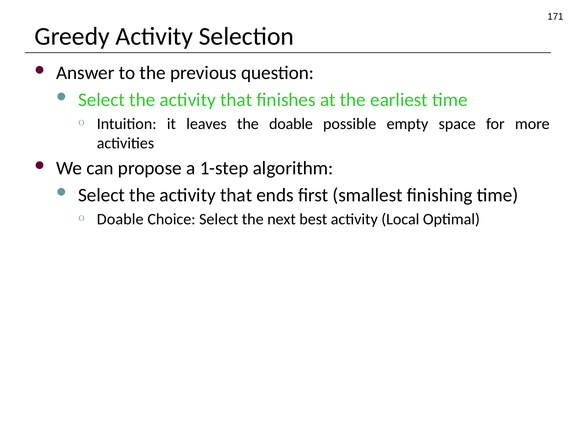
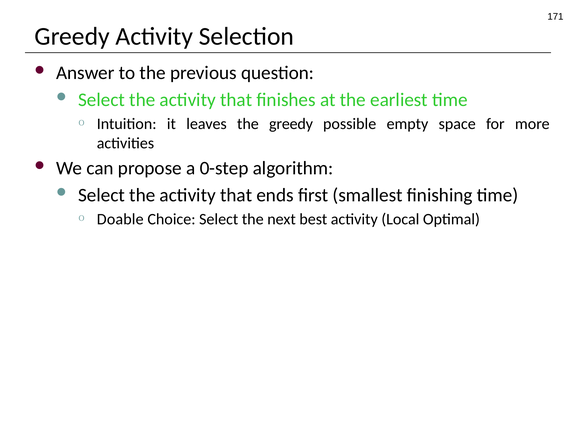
the doable: doable -> greedy
1-step: 1-step -> 0-step
